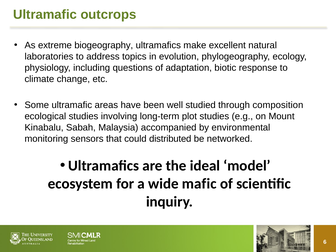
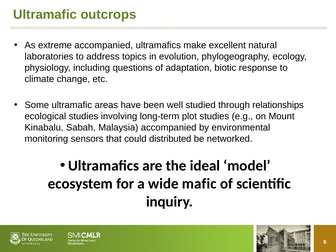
extreme biogeography: biogeography -> accompanied
composition: composition -> relationships
